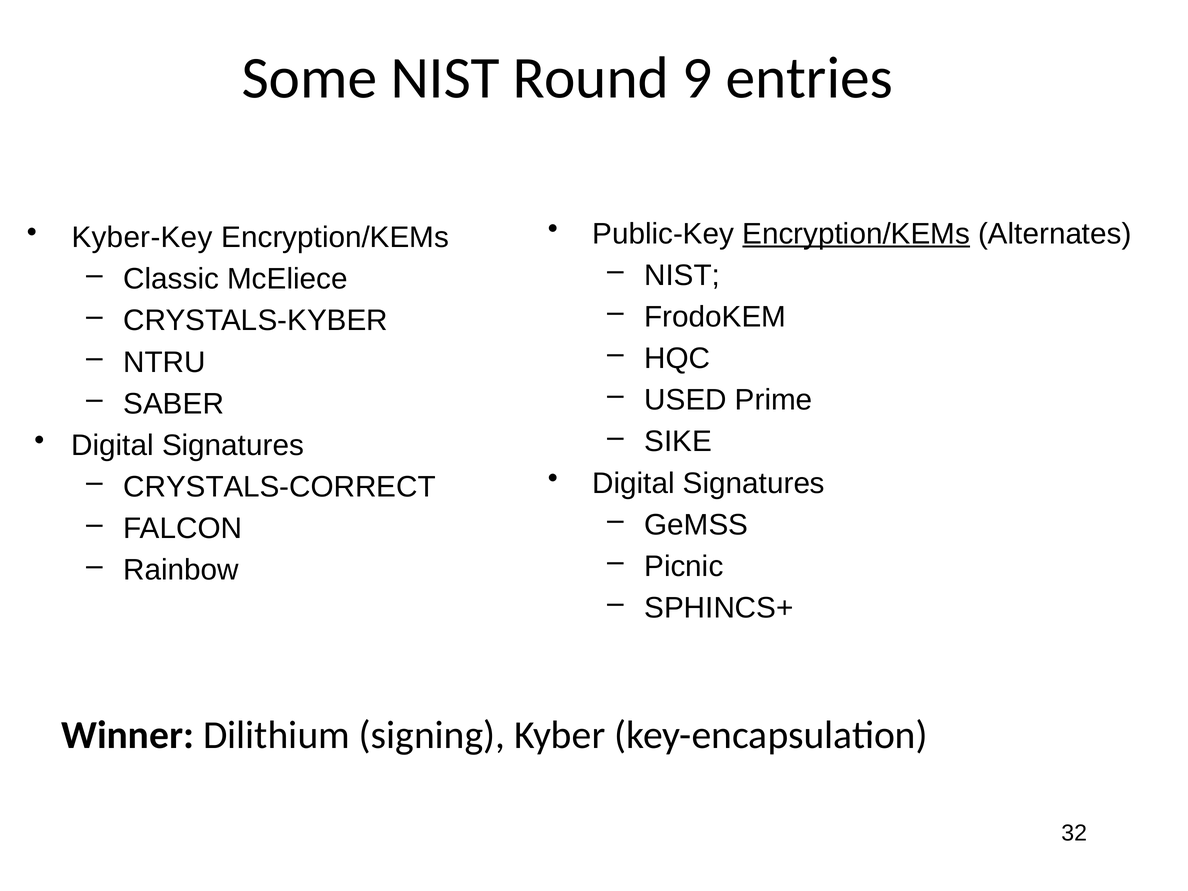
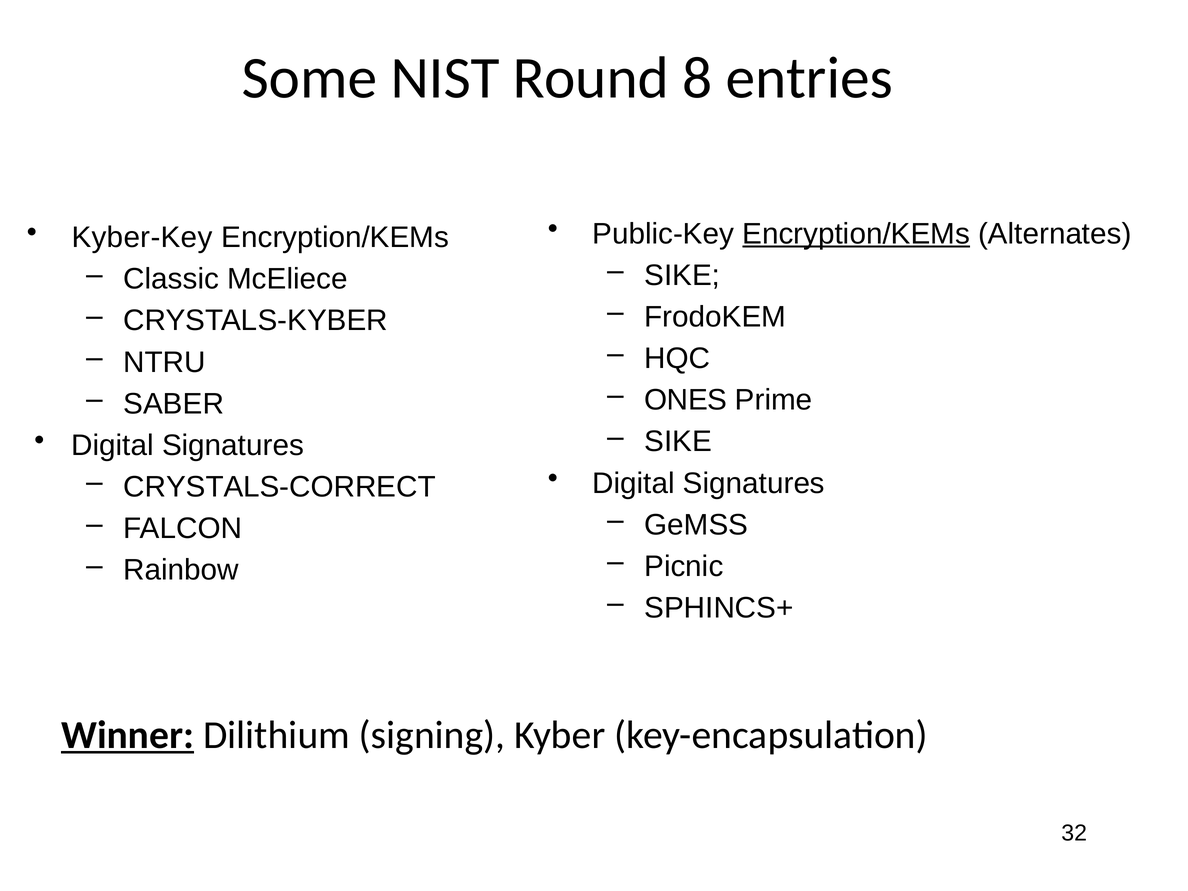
9: 9 -> 8
NIST at (682, 275): NIST -> SIKE
USED: USED -> ONES
Winner underline: none -> present
